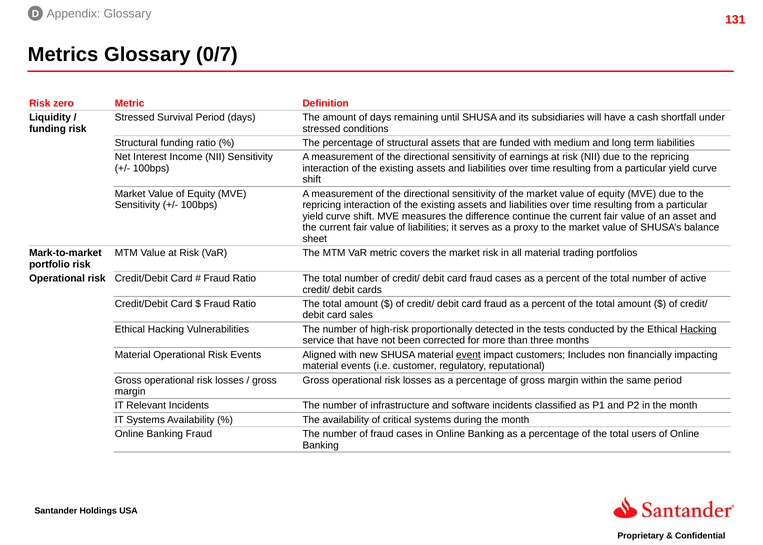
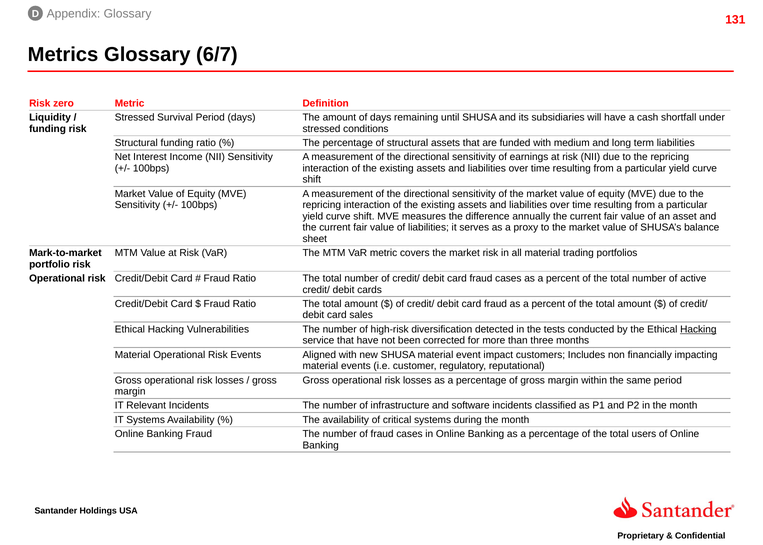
0/7: 0/7 -> 6/7
continue: continue -> annually
proportionally: proportionally -> diversification
event underline: present -> none
